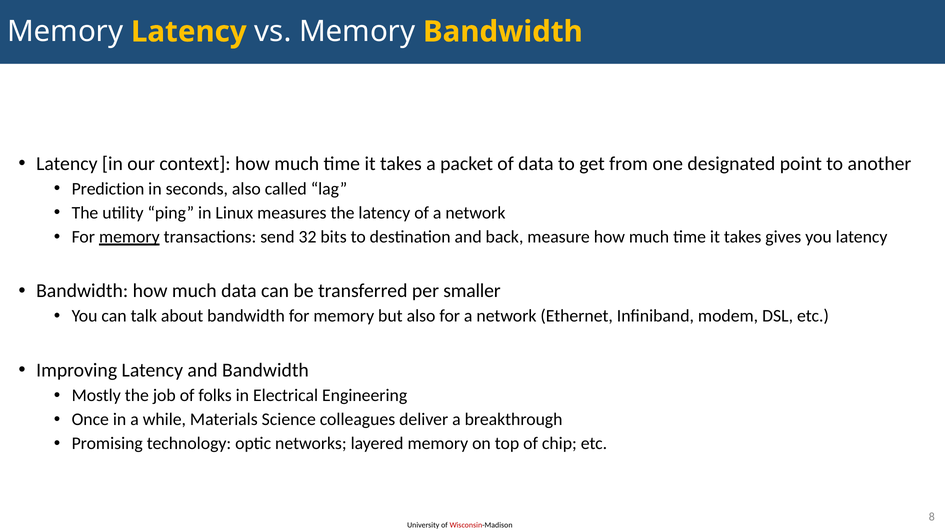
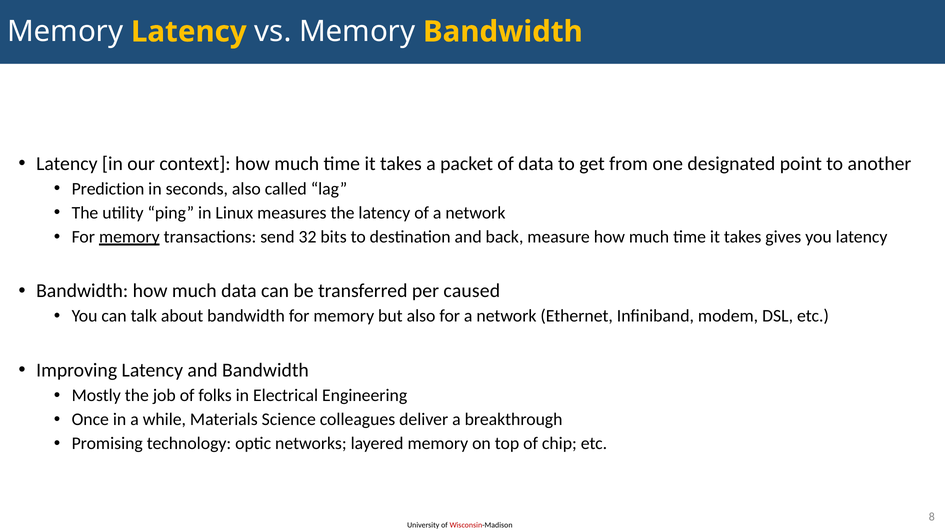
smaller: smaller -> caused
